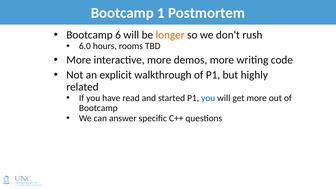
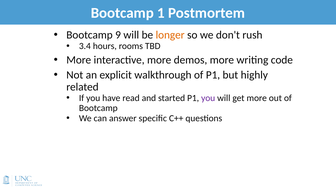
6: 6 -> 9
6.0: 6.0 -> 3.4
you at (208, 98) colour: blue -> purple
